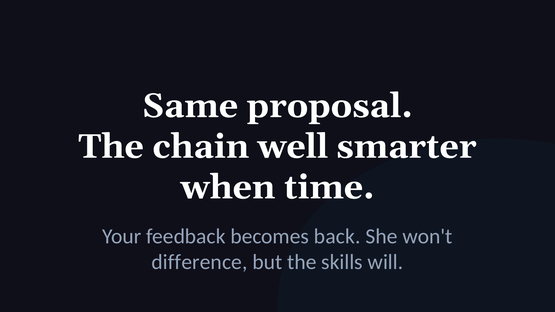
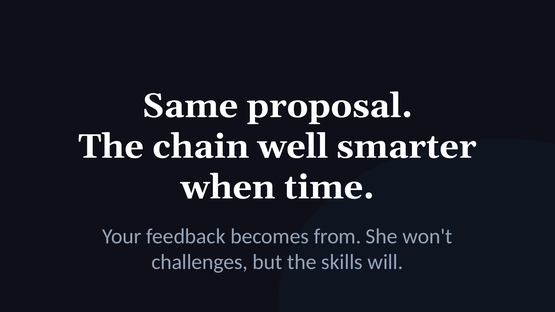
back: back -> from
difference: difference -> challenges
